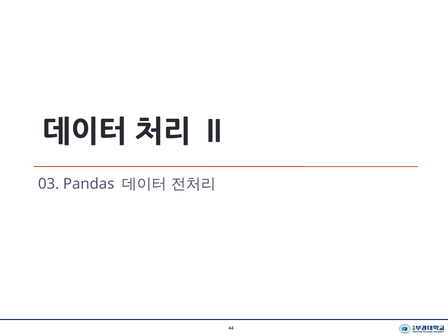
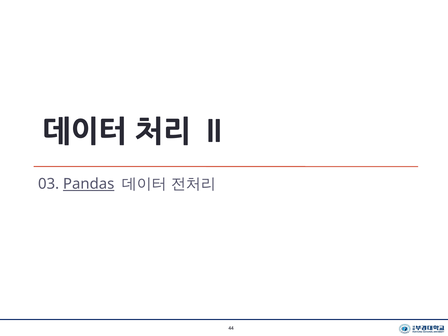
Pandas underline: none -> present
